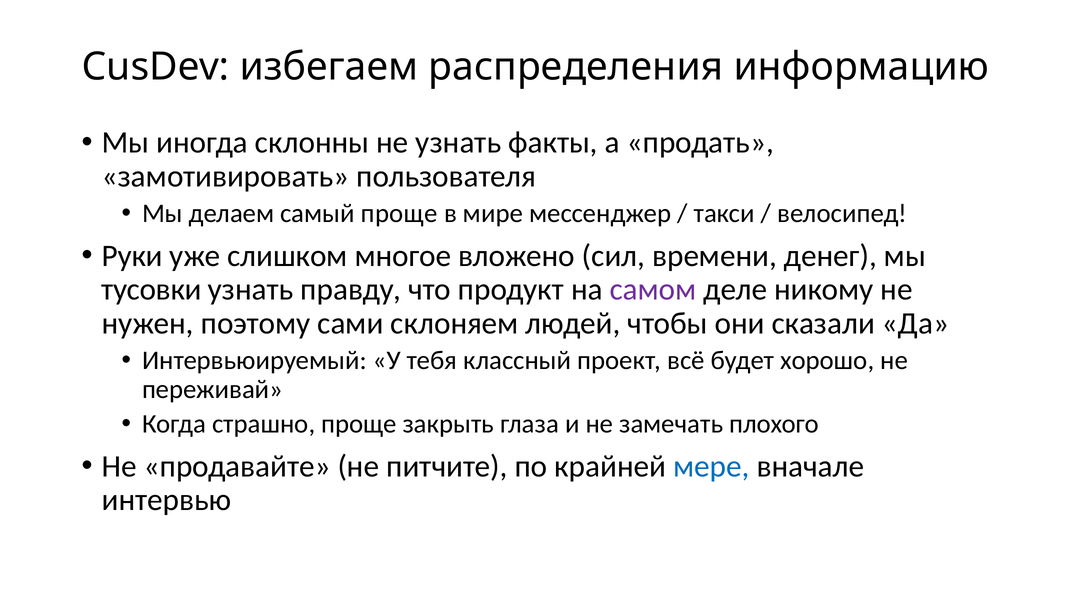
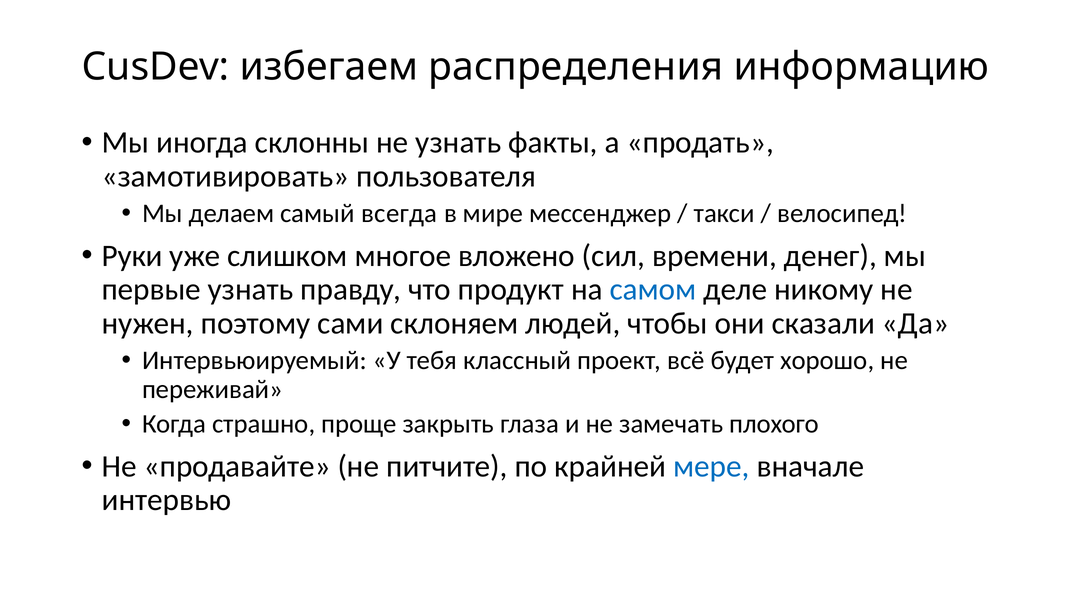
самый проще: проще -> всегда
тусовки: тусовки -> первые
самом colour: purple -> blue
